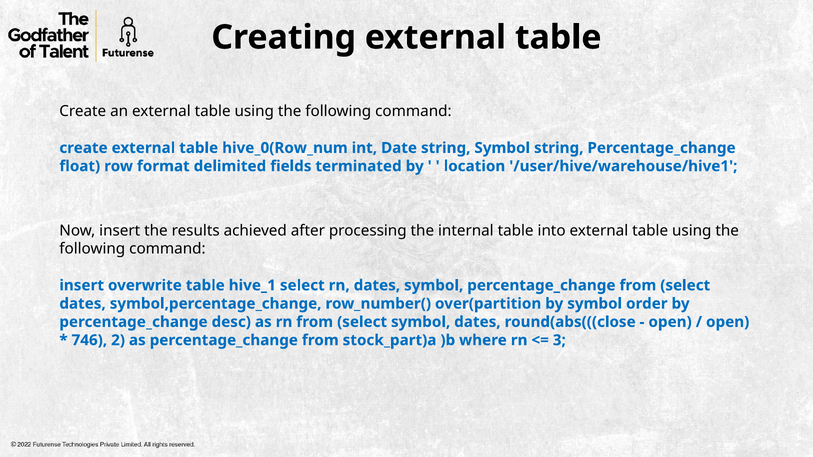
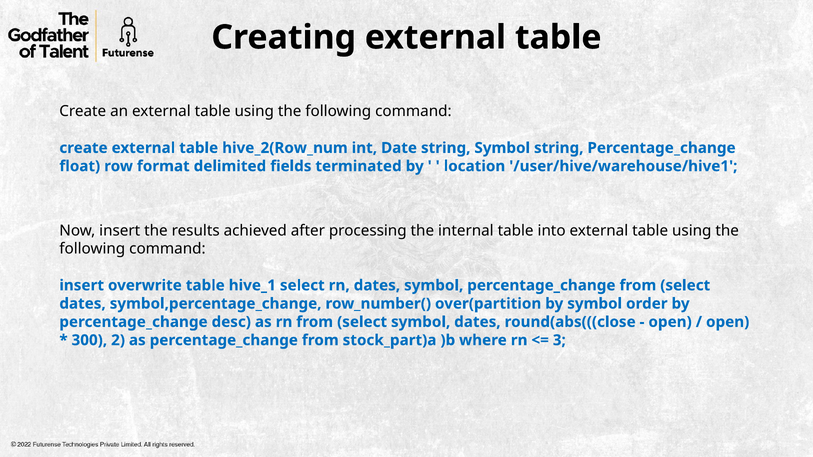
hive_0(Row_num: hive_0(Row_num -> hive_2(Row_num
746: 746 -> 300
